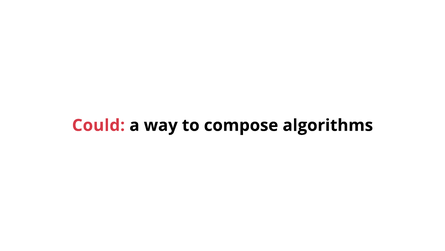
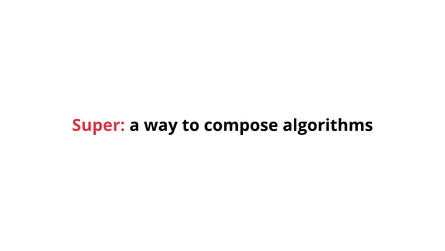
Could: Could -> Super
